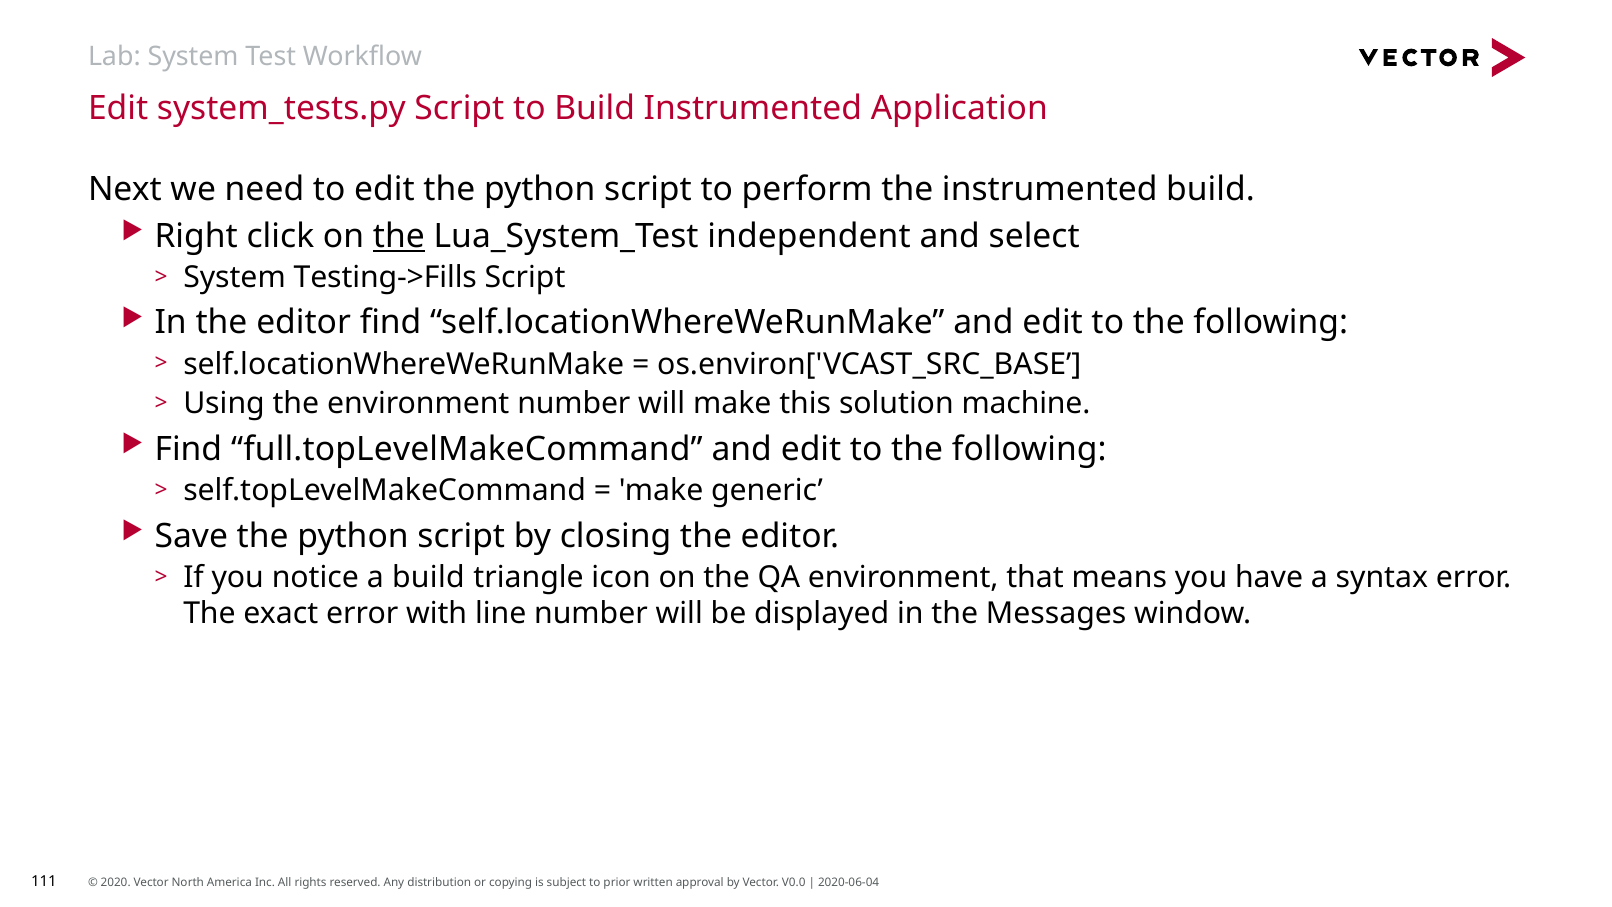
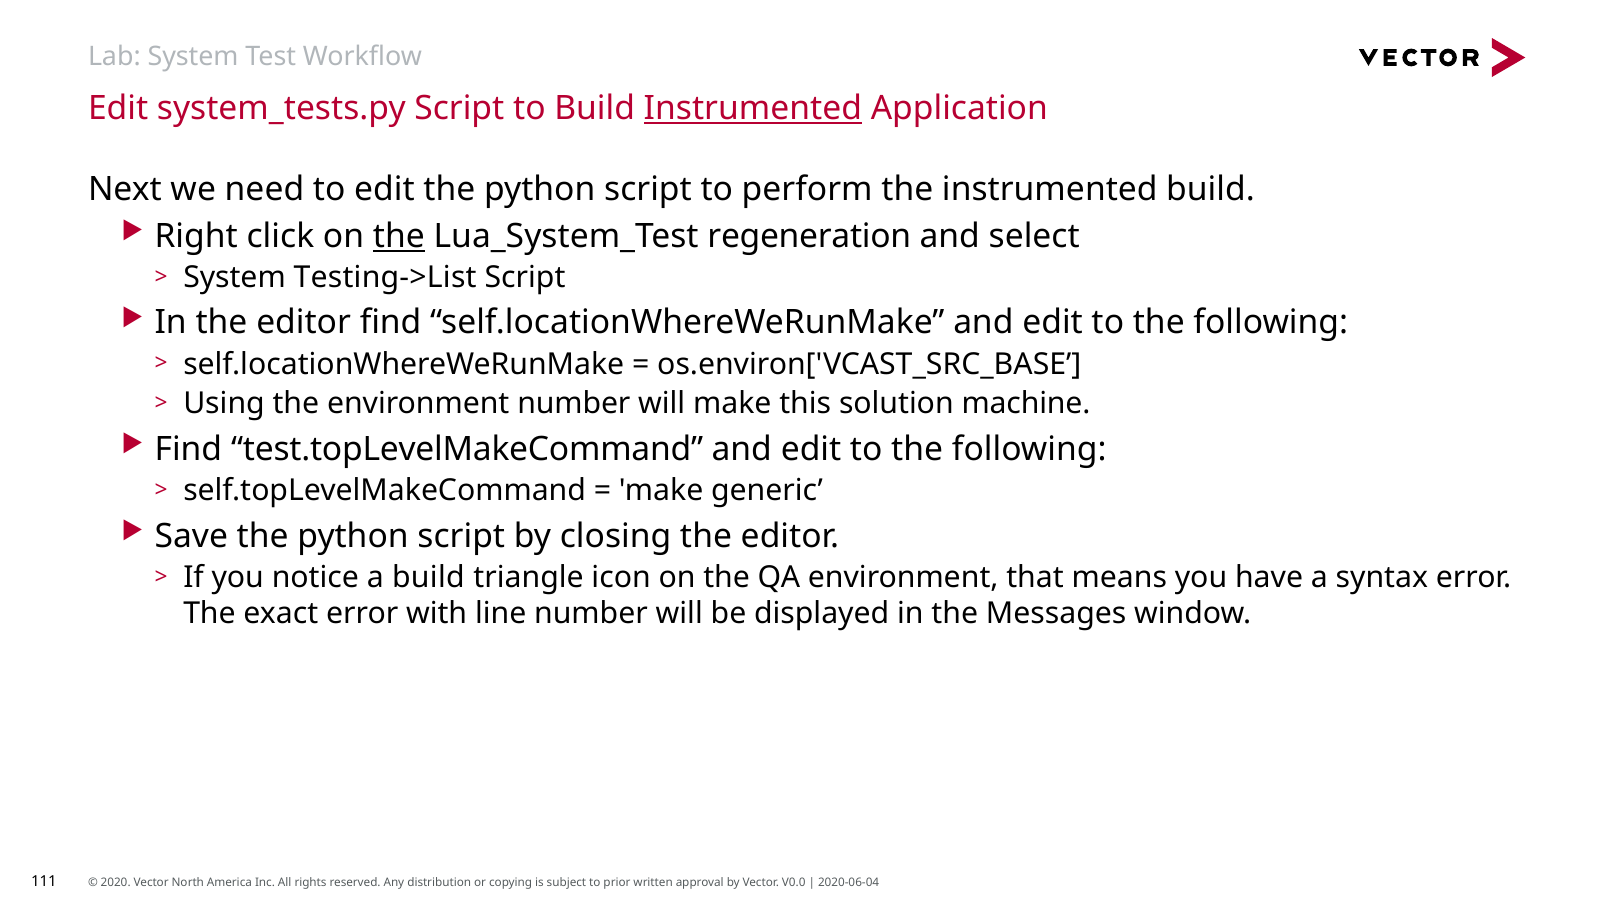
Instrumented at (753, 108) underline: none -> present
independent: independent -> regeneration
Testing->Fills: Testing->Fills -> Testing->List
full.topLevelMakeCommand: full.topLevelMakeCommand -> test.topLevelMakeCommand
